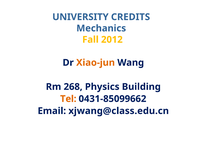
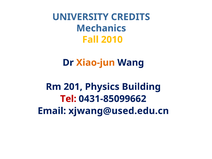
2012: 2012 -> 2010
268: 268 -> 201
Tel colour: orange -> red
xjwang@class.edu.cn: xjwang@class.edu.cn -> xjwang@used.edu.cn
